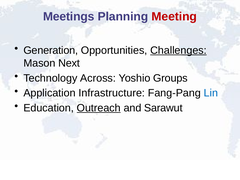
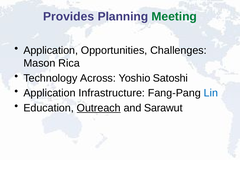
Meetings: Meetings -> Provides
Meeting colour: red -> green
Generation at (51, 50): Generation -> Application
Challenges underline: present -> none
Next: Next -> Rica
Groups: Groups -> Satoshi
